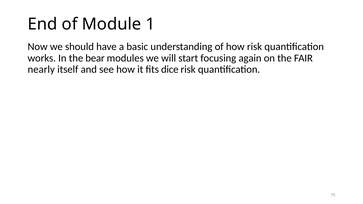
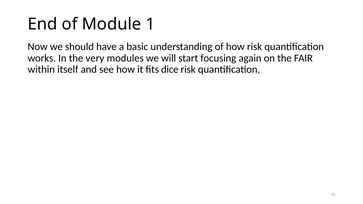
bear: bear -> very
nearly: nearly -> within
